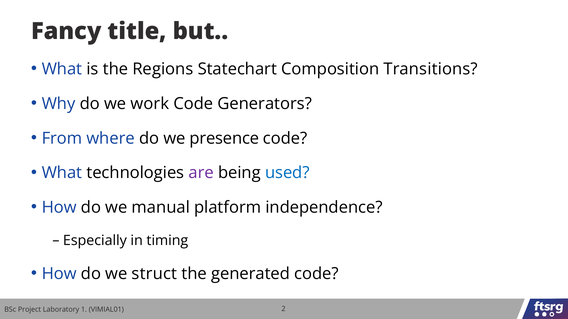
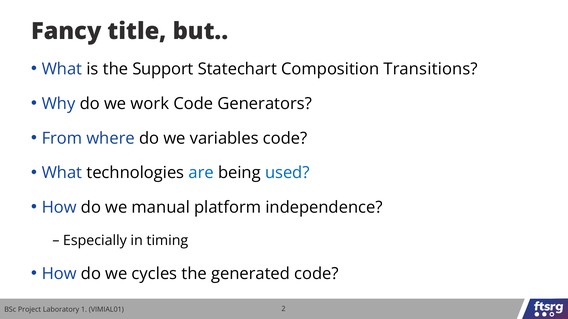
Regions: Regions -> Support
presence: presence -> variables
are colour: purple -> blue
struct: struct -> cycles
